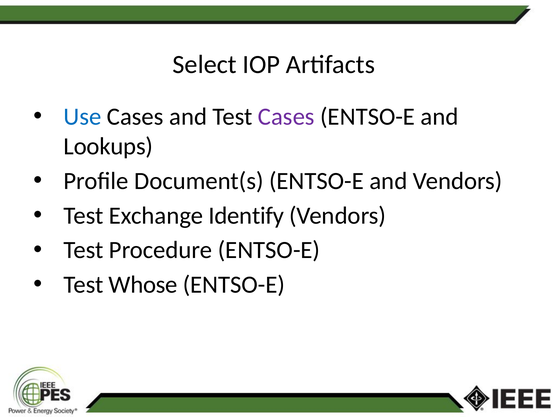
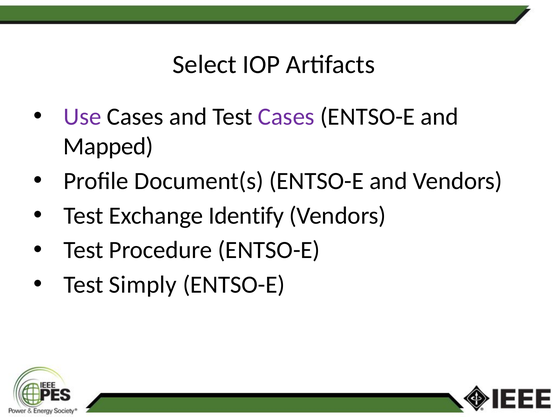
Use colour: blue -> purple
Lookups: Lookups -> Mapped
Whose: Whose -> Simply
